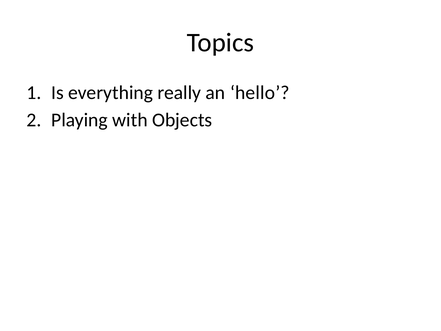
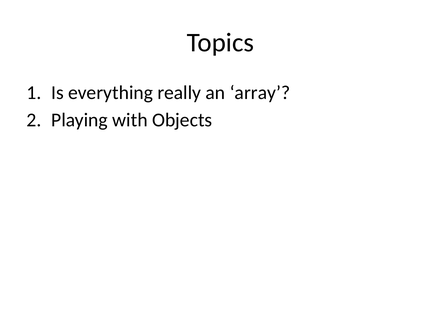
hello: hello -> array
